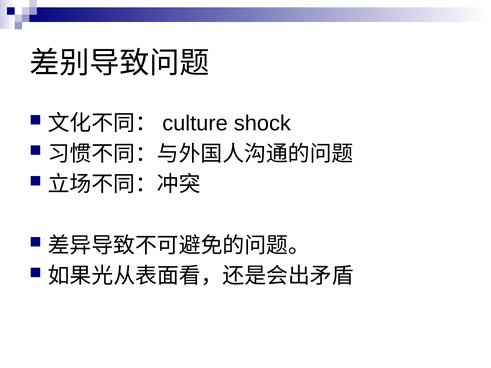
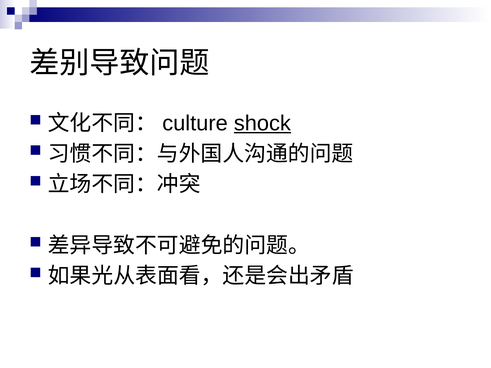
shock underline: none -> present
